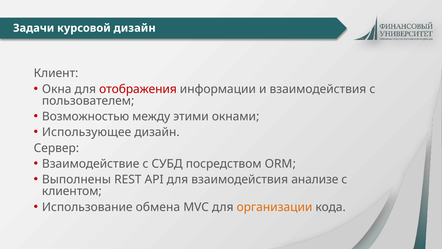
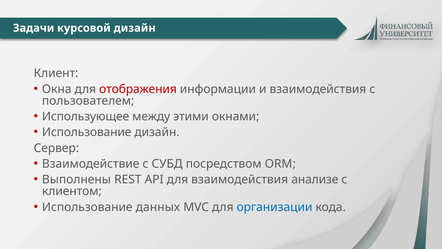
Возможностью: Возможностью -> Использующее
Использующее at (87, 132): Использующее -> Использование
обмена: обмена -> данных
организации colour: orange -> blue
